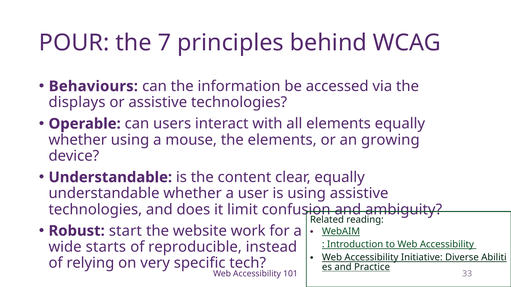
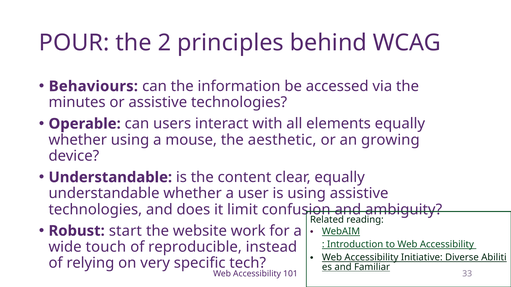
7: 7 -> 2
displays: displays -> minutes
the elements: elements -> aesthetic
starts: starts -> touch
Practice: Practice -> Familiar
